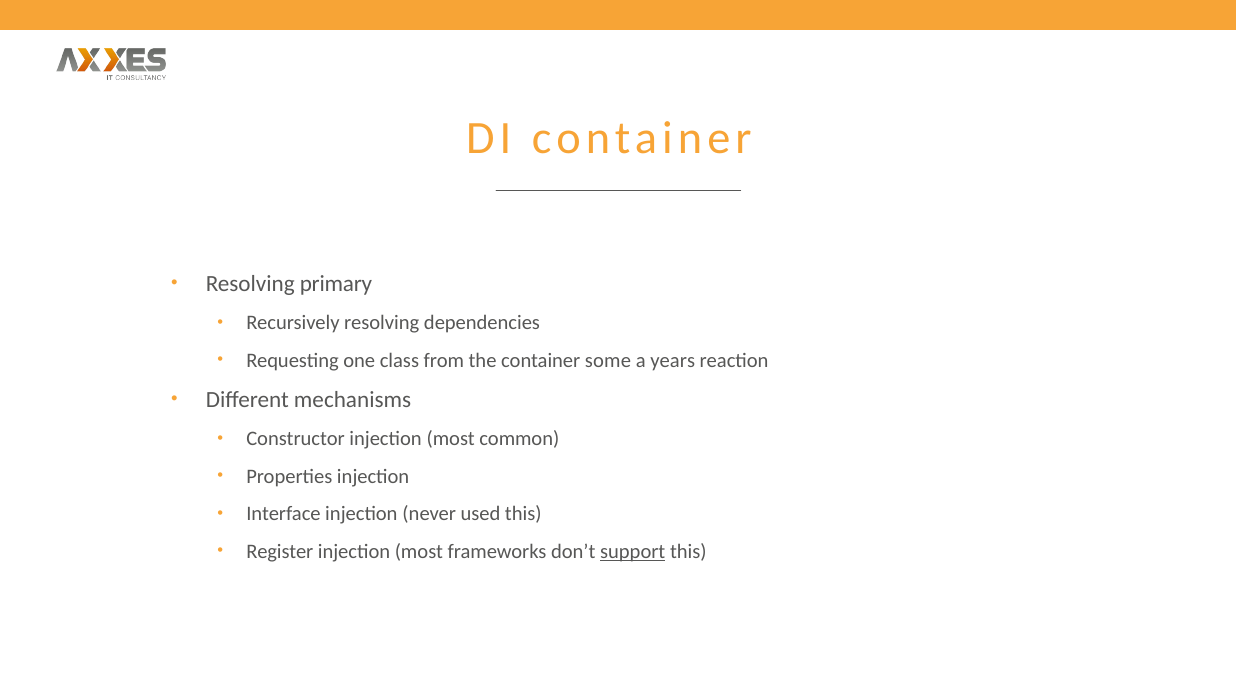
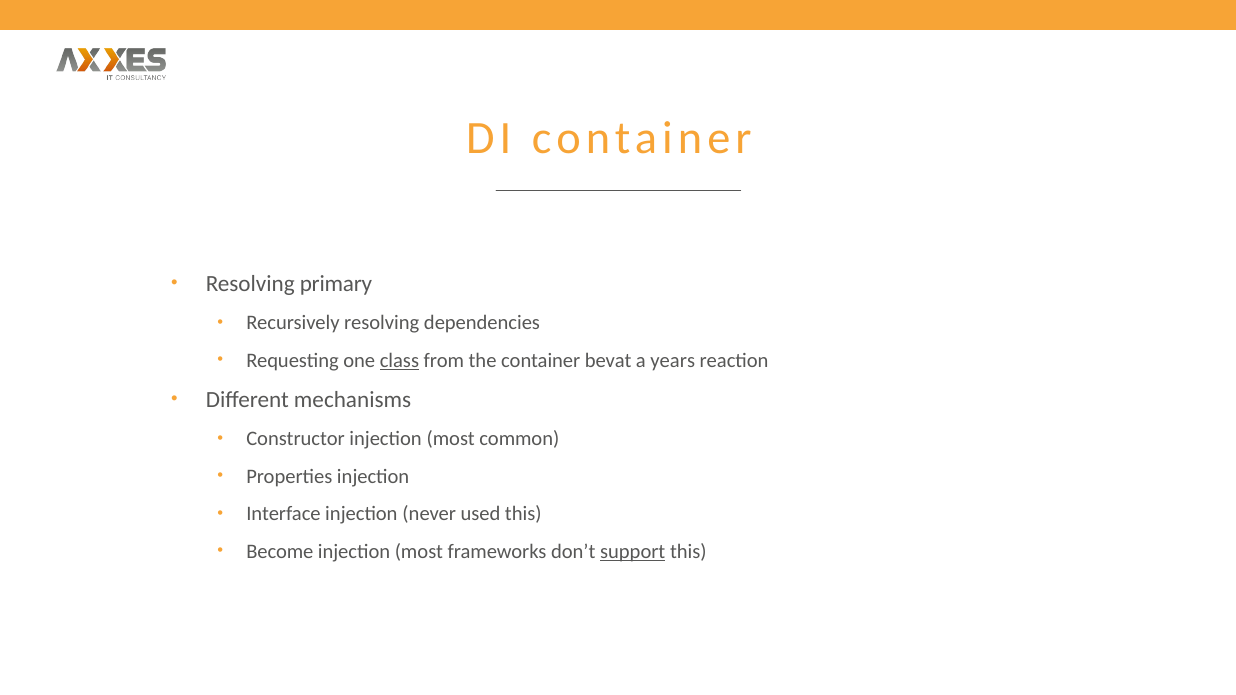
class underline: none -> present
some: some -> bevat
Register: Register -> Become
